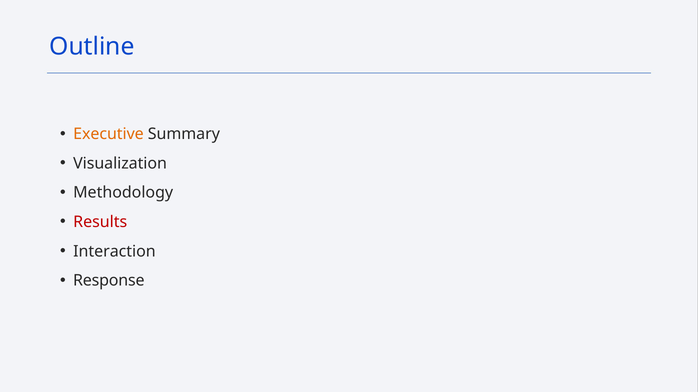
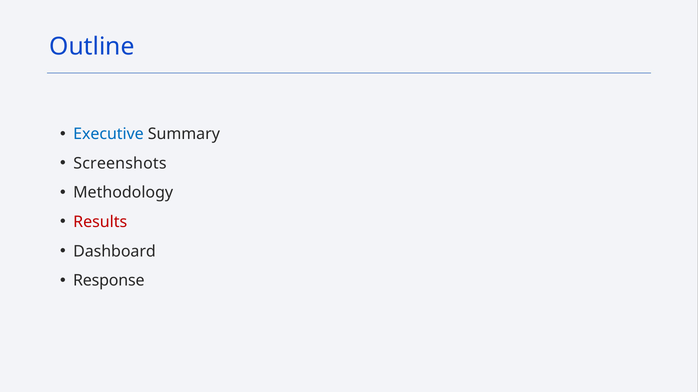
Executive colour: orange -> blue
Visualization: Visualization -> Screenshots
Interaction: Interaction -> Dashboard
